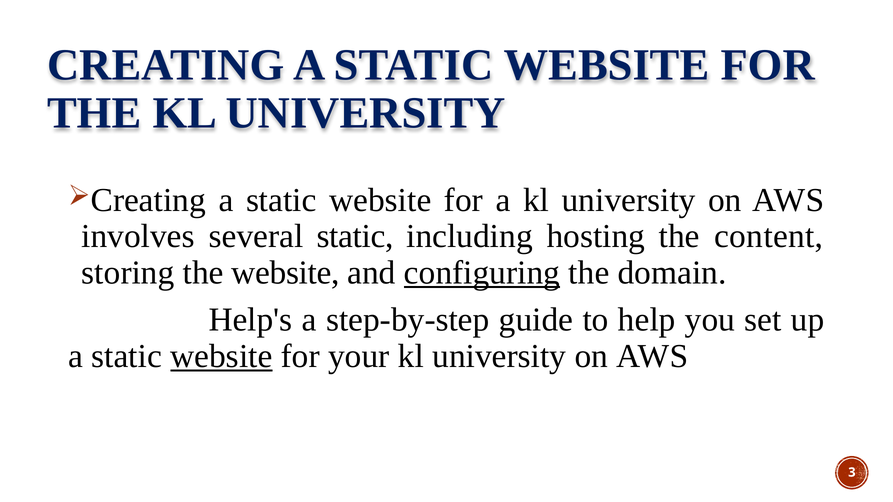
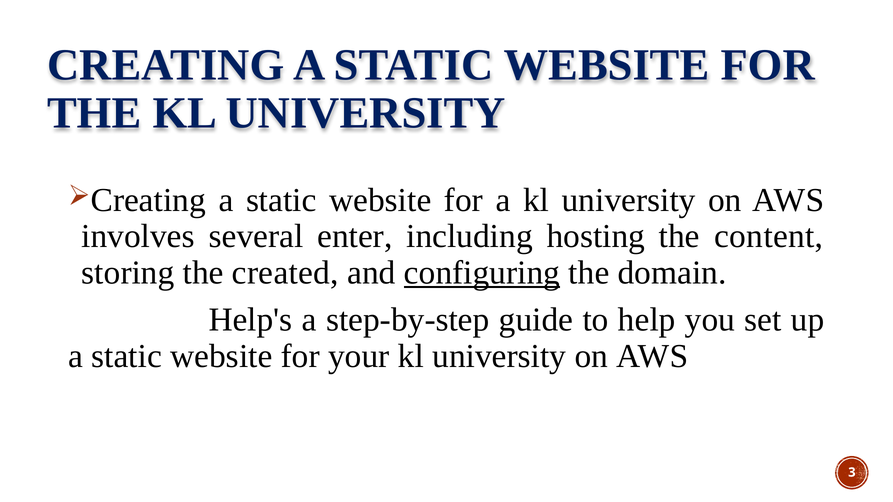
several static: static -> enter
the website: website -> created
website at (221, 356) underline: present -> none
